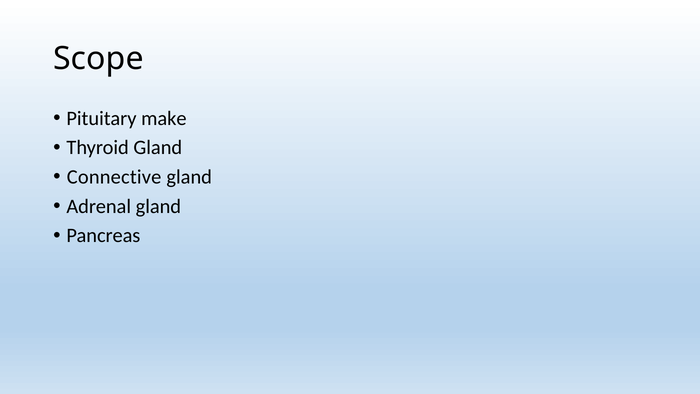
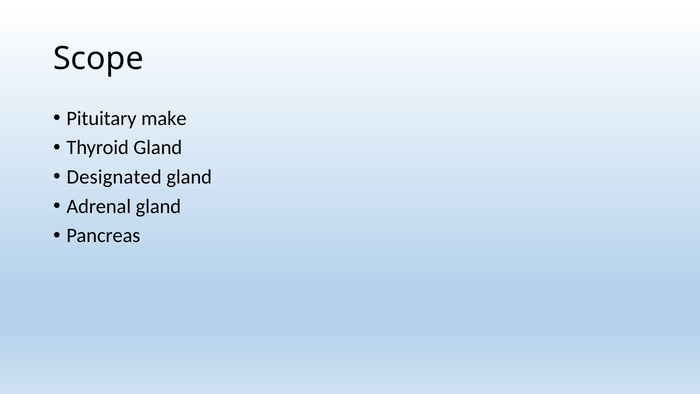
Connective: Connective -> Designated
